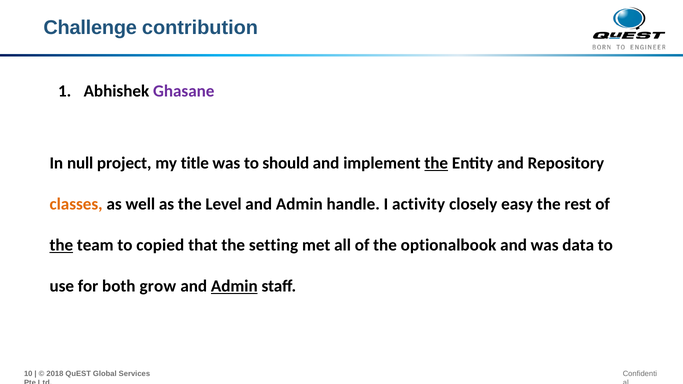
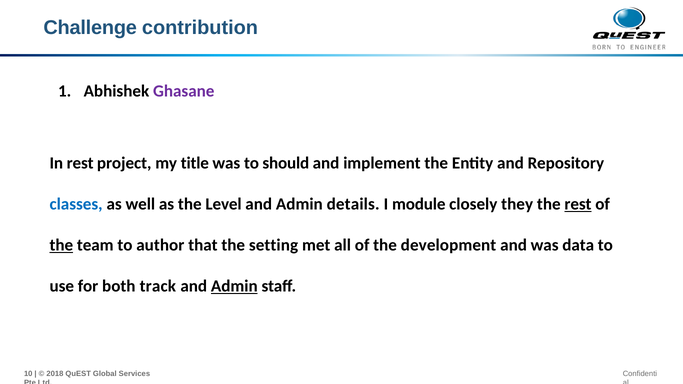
In null: null -> rest
the at (436, 163) underline: present -> none
classes colour: orange -> blue
handle: handle -> details
activity: activity -> module
easy: easy -> they
rest at (578, 204) underline: none -> present
copied: copied -> author
optionalbook: optionalbook -> development
grow: grow -> track
